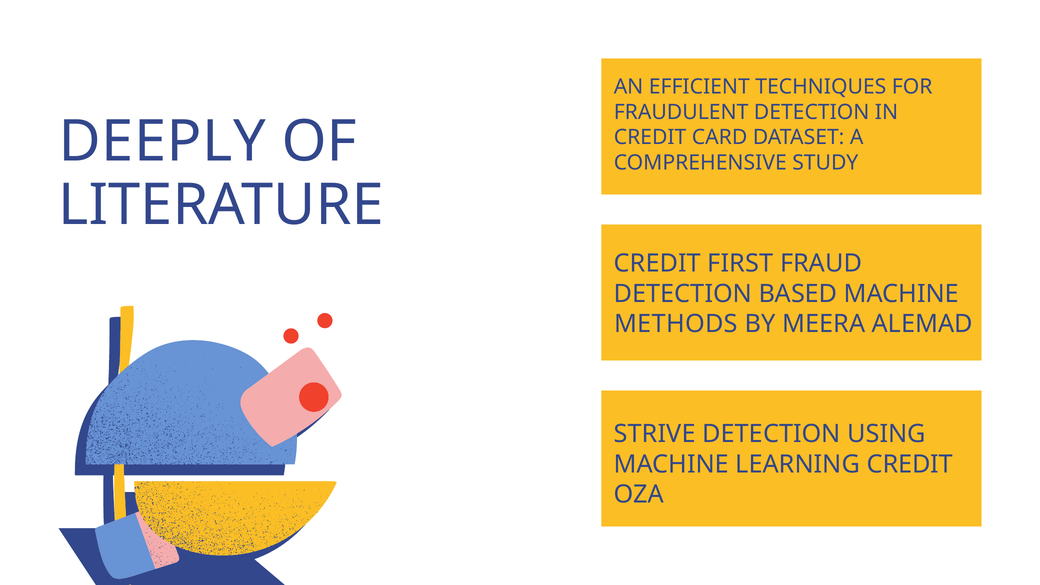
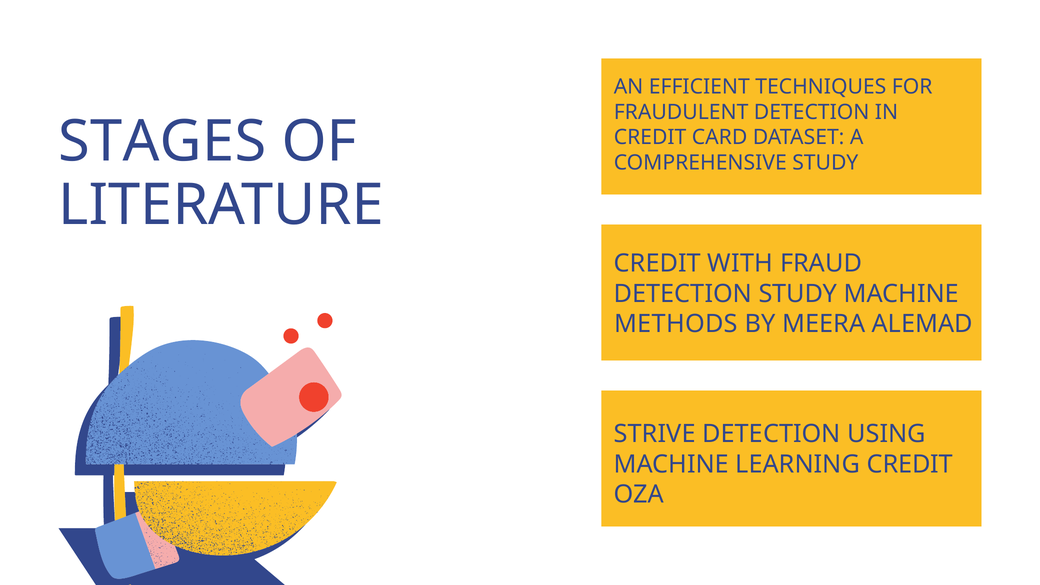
DEEPLY: DEEPLY -> STAGES
FIRST: FIRST -> WITH
DETECTION BASED: BASED -> STUDY
